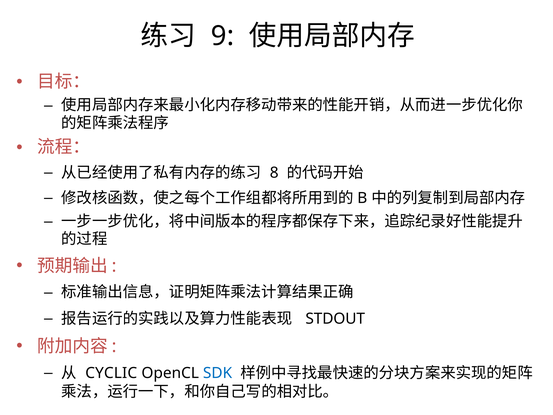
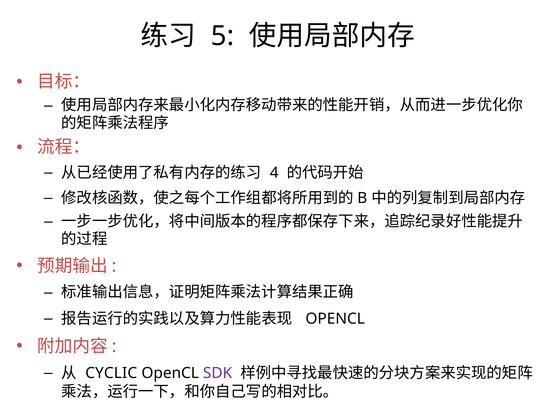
9: 9 -> 5
8: 8 -> 4
STDOUT at (335, 318): STDOUT -> OPENCL
SDK colour: blue -> purple
